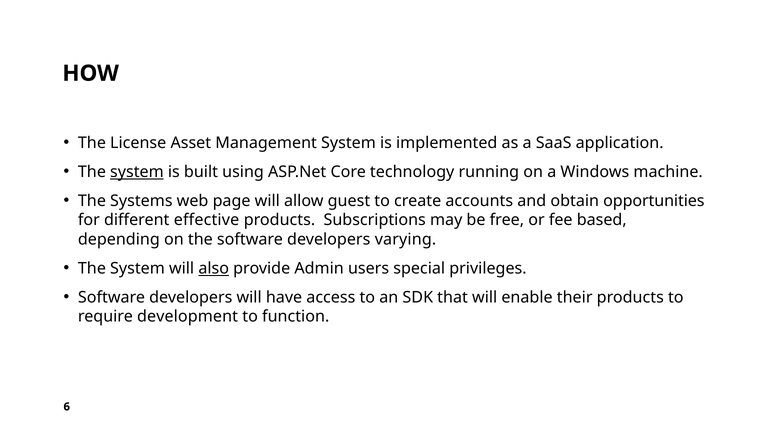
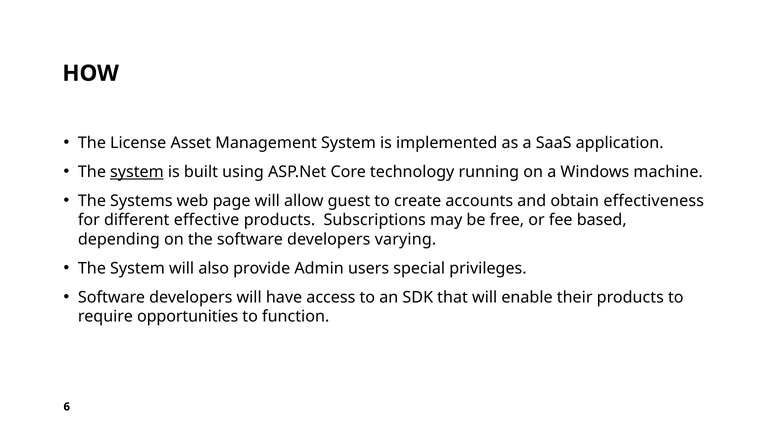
opportunities: opportunities -> effectiveness
also underline: present -> none
development: development -> opportunities
